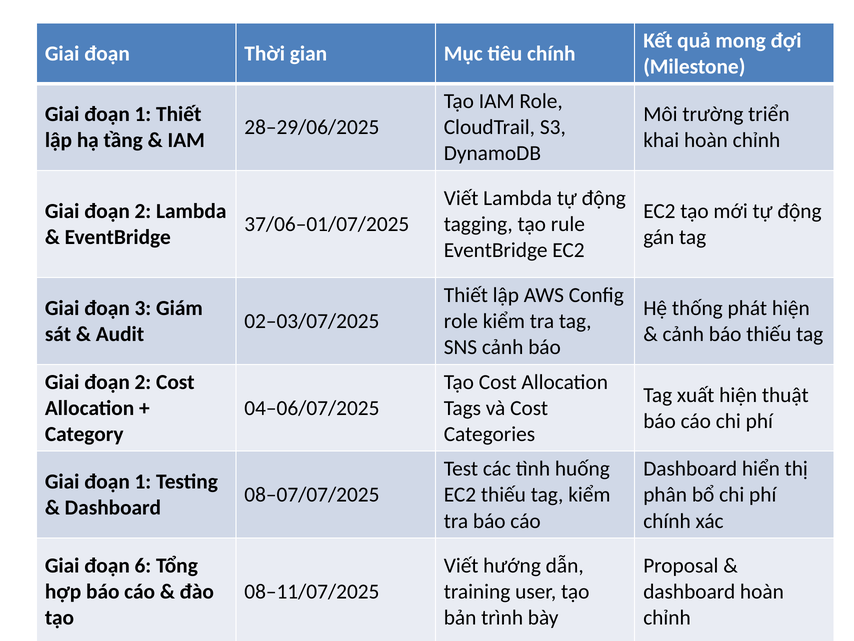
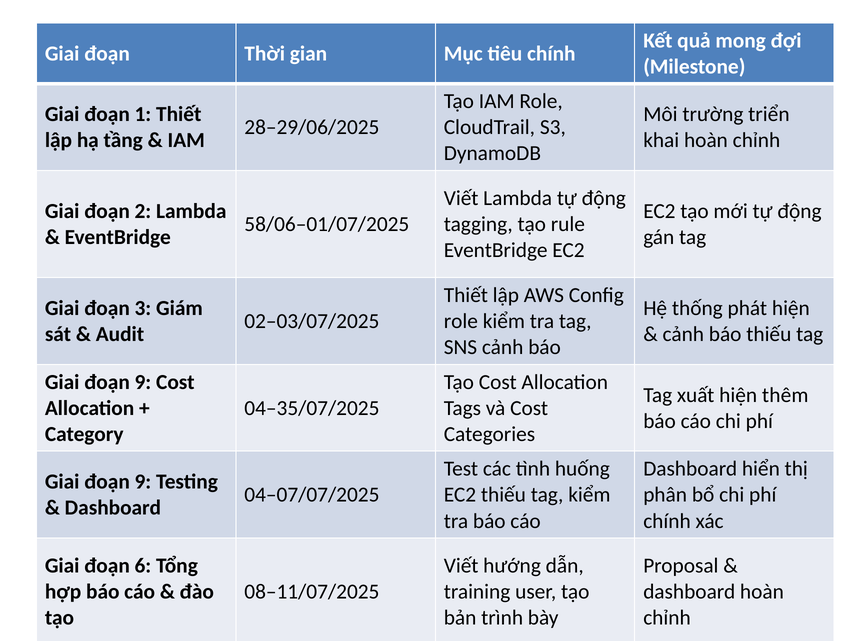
37/06–01/07/2025: 37/06–01/07/2025 -> 58/06–01/07/2025
2 at (143, 382): 2 -> 9
thuật: thuật -> thêm
04–06/07/2025: 04–06/07/2025 -> 04–35/07/2025
1 at (143, 481): 1 -> 9
08–07/07/2025: 08–07/07/2025 -> 04–07/07/2025
